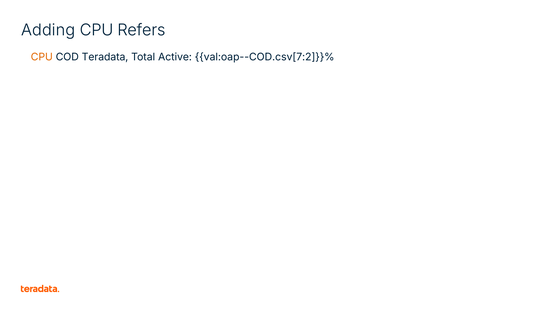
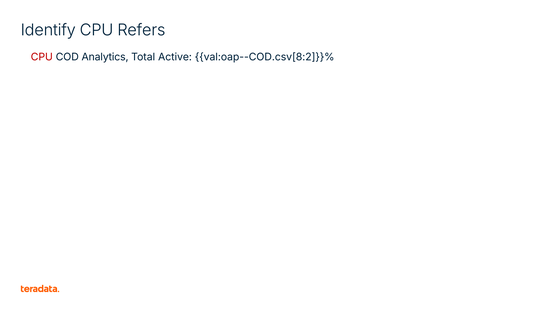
Adding: Adding -> Identify
CPU at (42, 57) colour: orange -> red
Teradata: Teradata -> Analytics
val:oap--COD.csv[7:2]}}%: val:oap--COD.csv[7:2]}}% -> val:oap--COD.csv[8:2]}}%
